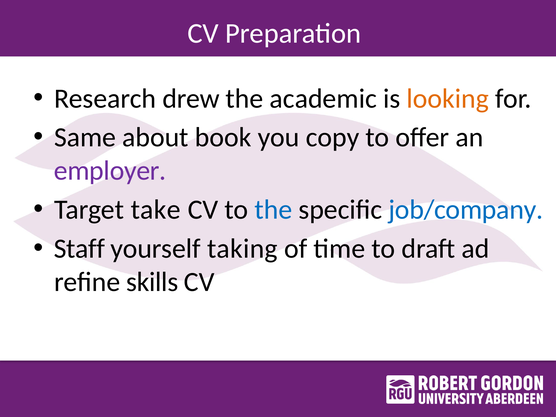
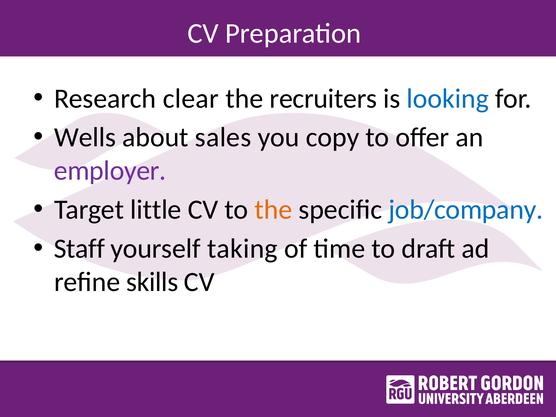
drew: drew -> clear
academic: academic -> recruiters
looking colour: orange -> blue
Same: Same -> Wells
book: book -> sales
take: take -> little
the at (273, 210) colour: blue -> orange
